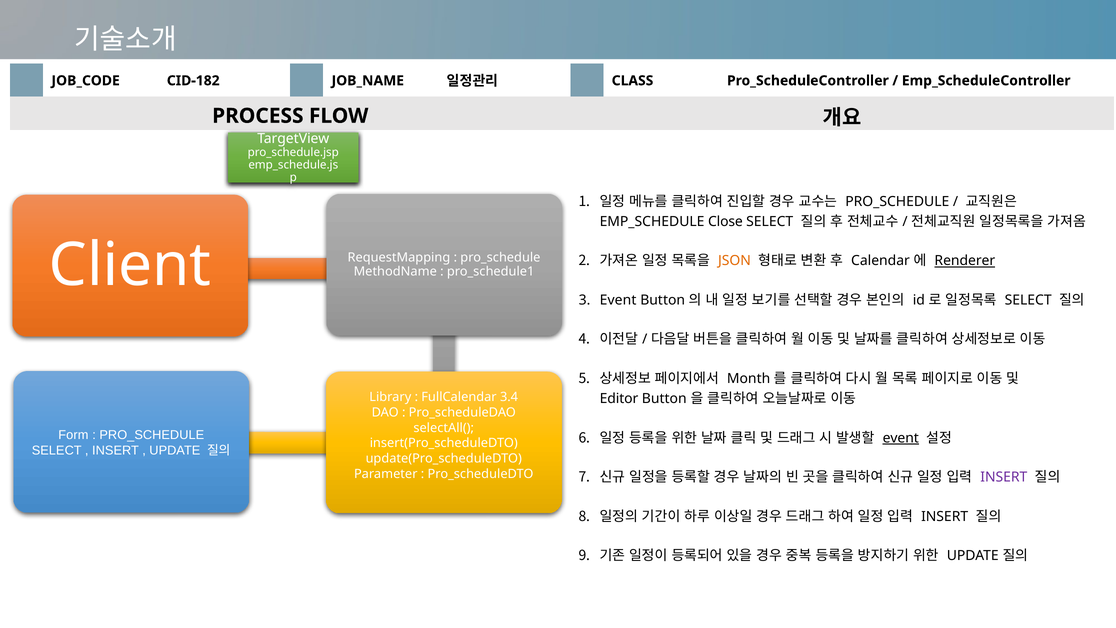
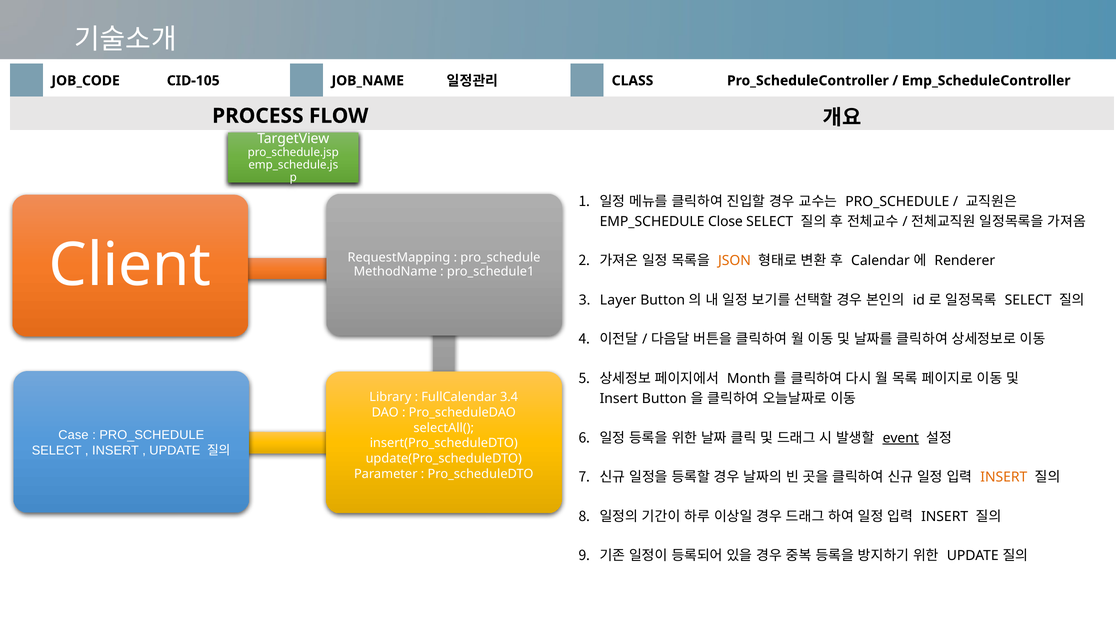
CID-182: CID-182 -> CID-105
Renderer underline: present -> none
Event at (618, 300): Event -> Layer
Editor at (619, 399): Editor -> Insert
Form: Form -> Case
INSERT at (1004, 477) colour: purple -> orange
